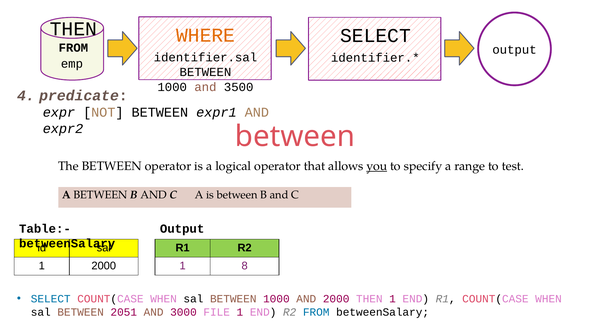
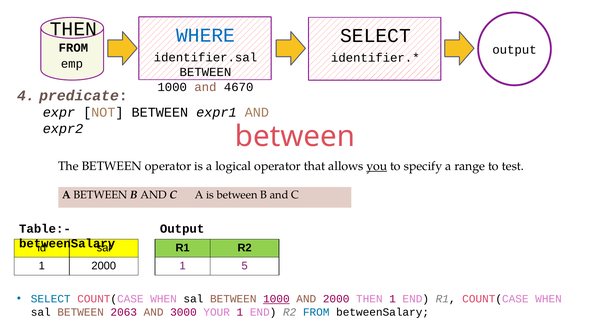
WHERE colour: orange -> blue
3500: 3500 -> 4670
8: 8 -> 5
1000 at (276, 299) underline: none -> present
2051: 2051 -> 2063
FILE: FILE -> YOUR
